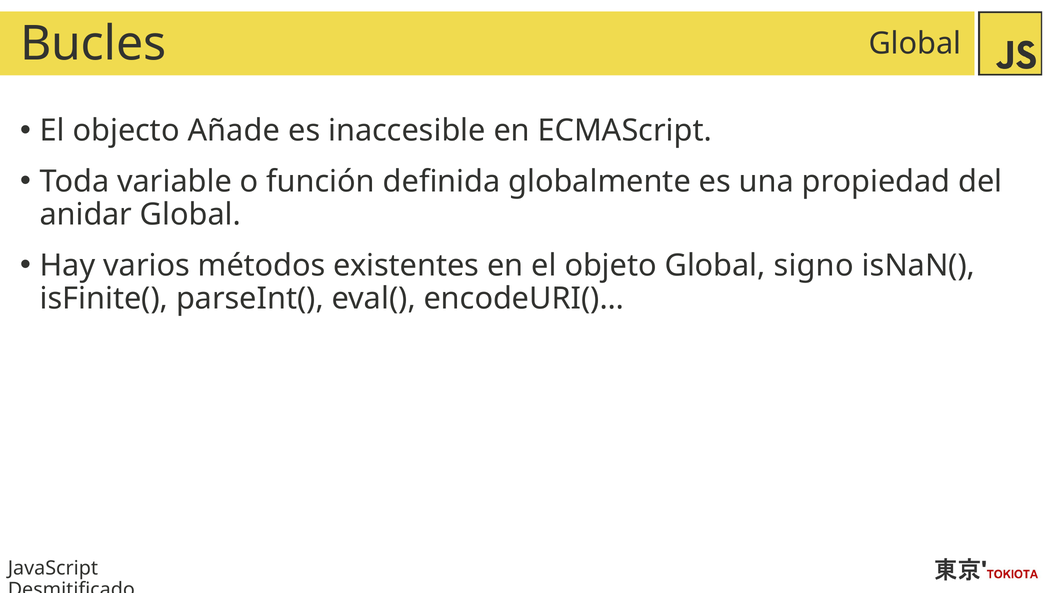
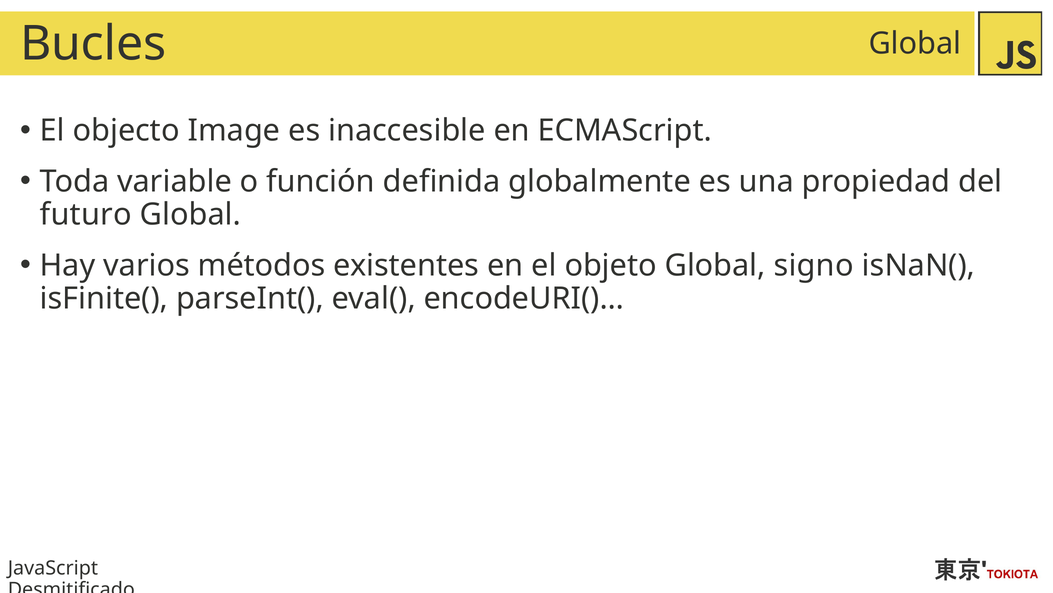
Añade: Añade -> Image
anidar: anidar -> futuro
